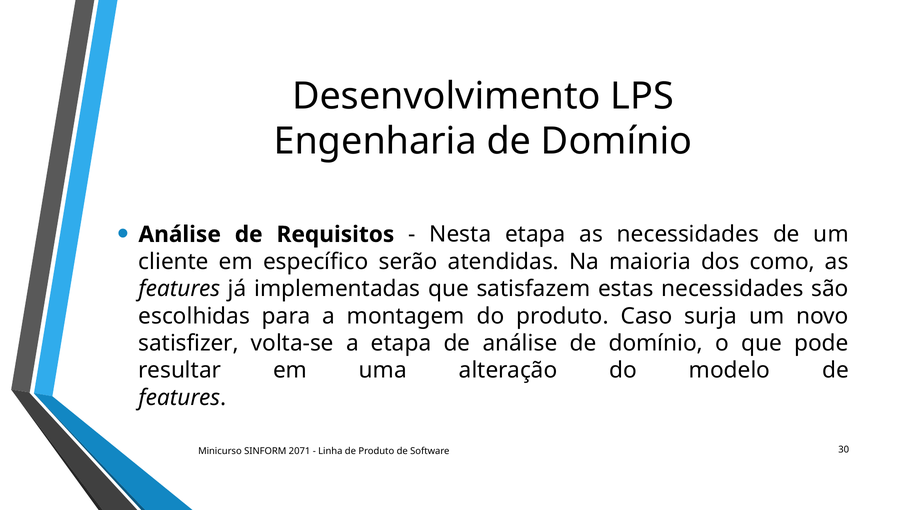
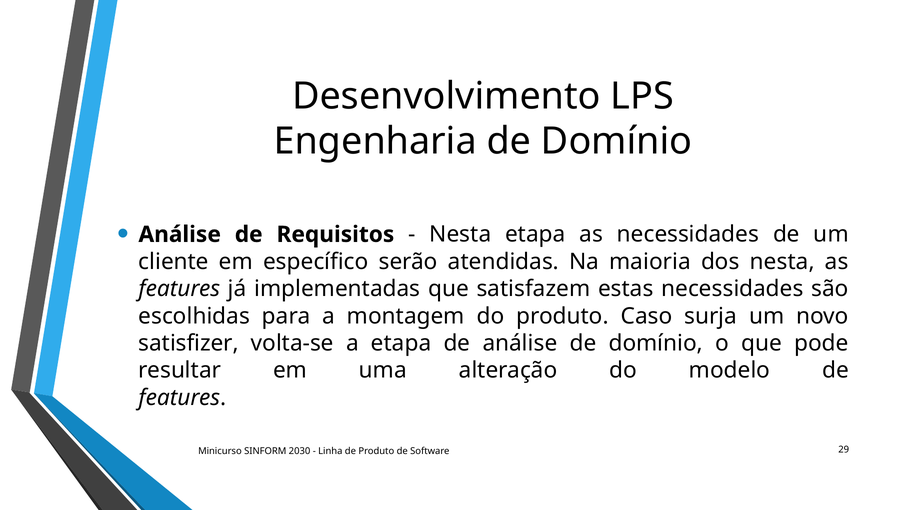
dos como: como -> nesta
2071: 2071 -> 2030
30: 30 -> 29
